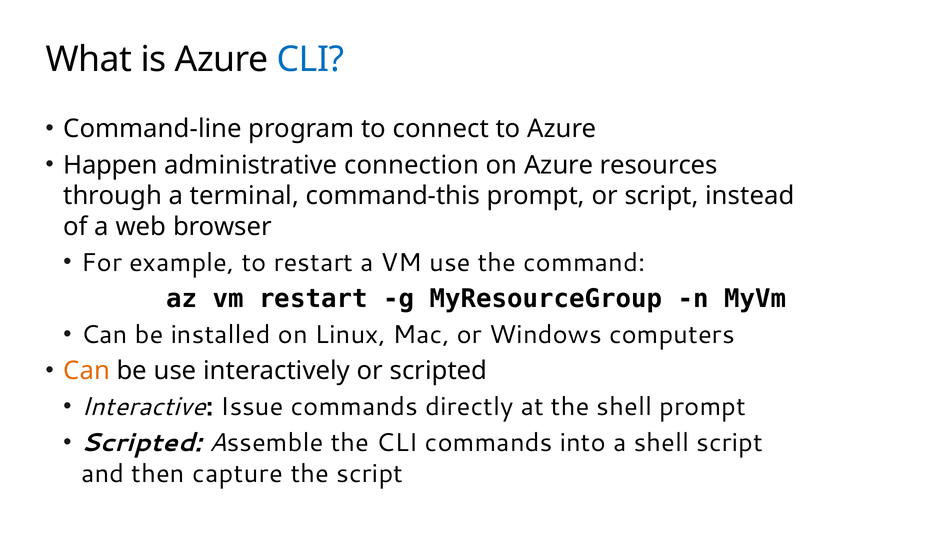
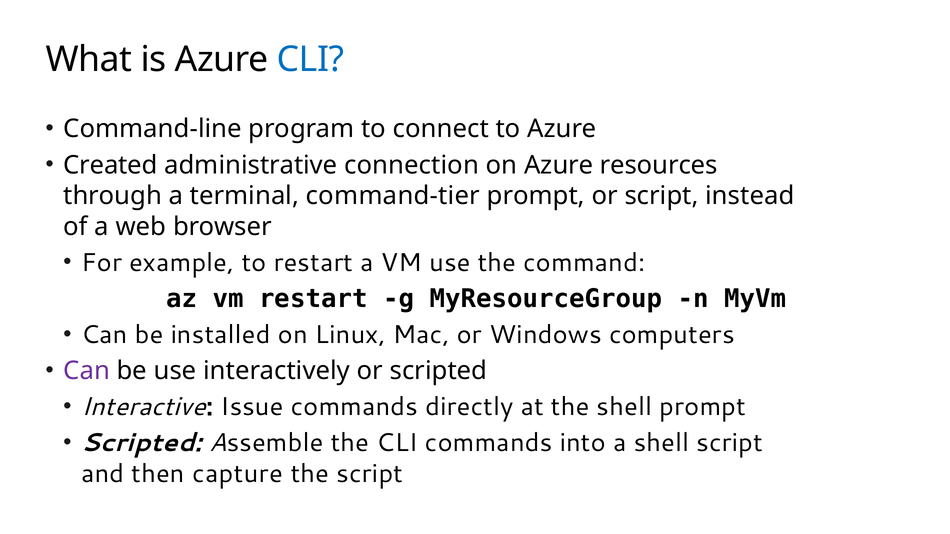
Happen: Happen -> Created
command-this: command-this -> command-tier
Can at (87, 371) colour: orange -> purple
